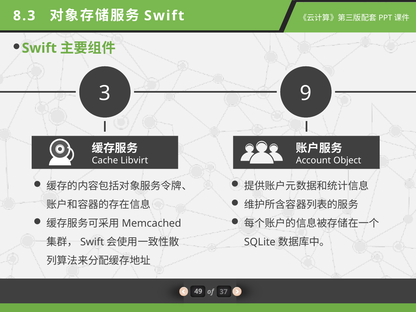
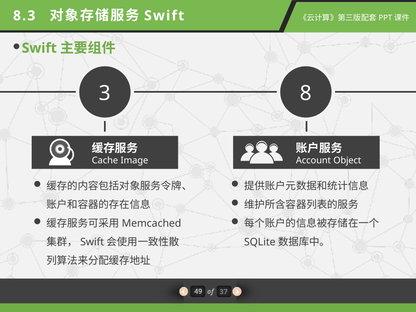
9: 9 -> 8
Libvirt: Libvirt -> Image
